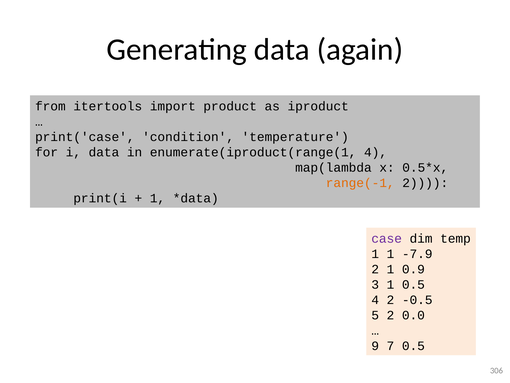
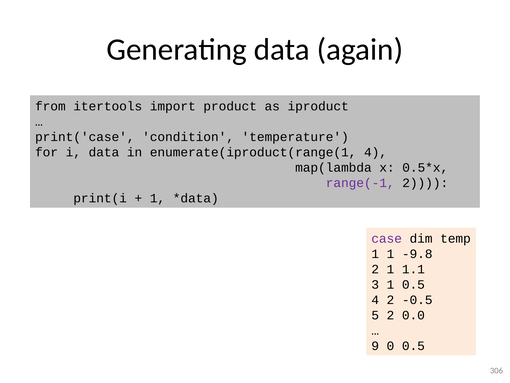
range(-1 colour: orange -> purple
-7.9: -7.9 -> -9.8
0.9: 0.9 -> 1.1
7: 7 -> 0
